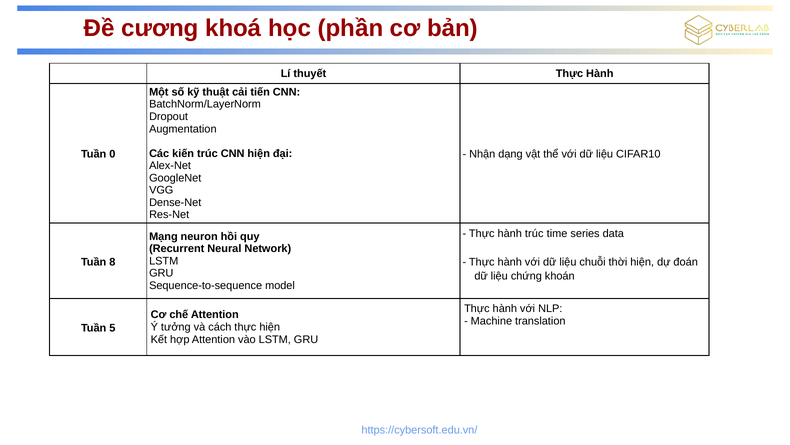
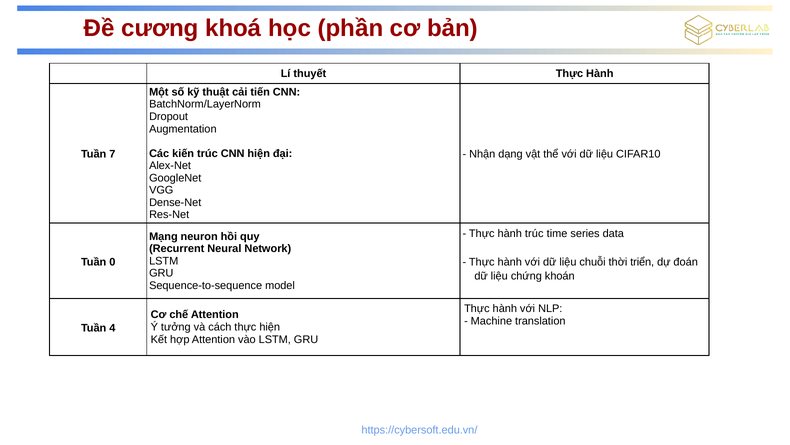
0: 0 -> 7
8: 8 -> 0
thời hiện: hiện -> triển
5: 5 -> 4
